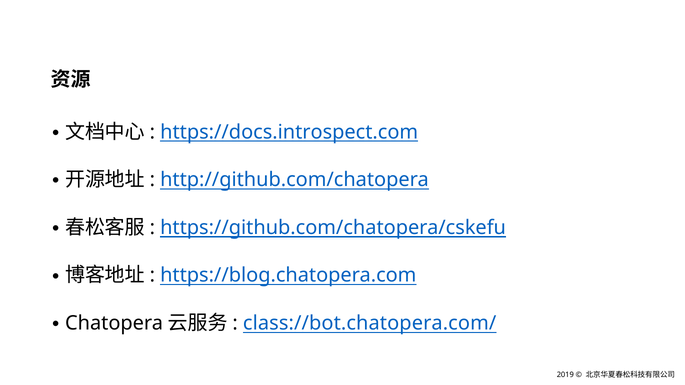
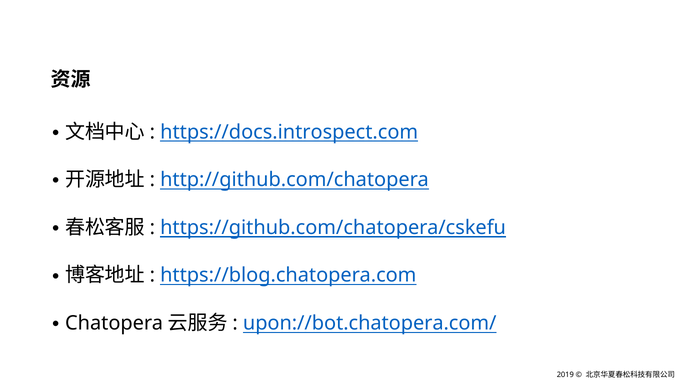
class://bot.chatopera.com/: class://bot.chatopera.com/ -> upon://bot.chatopera.com/
